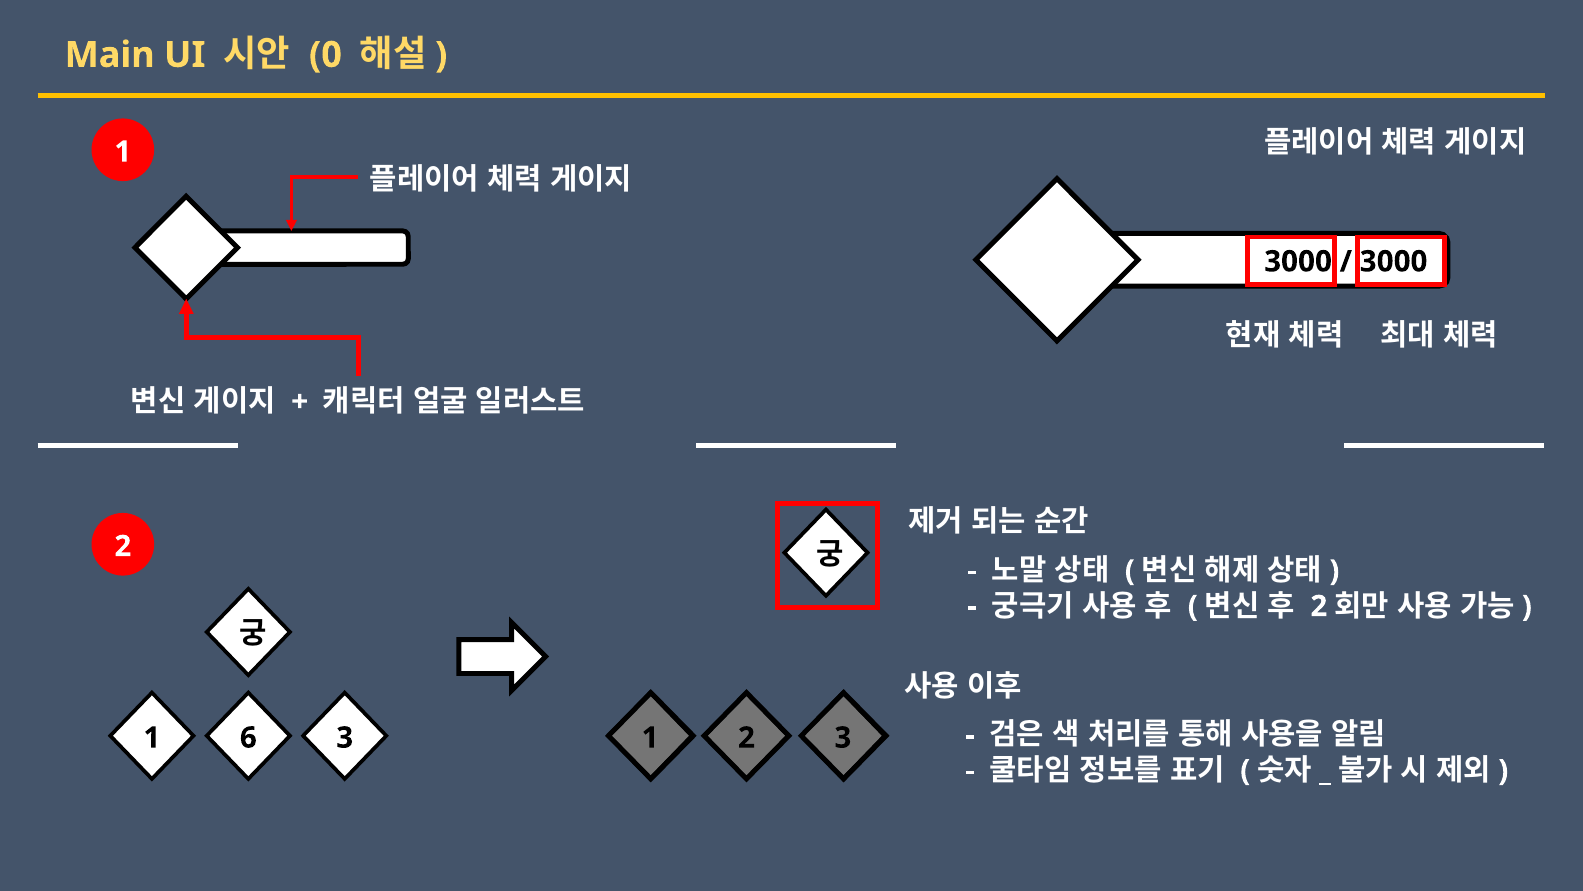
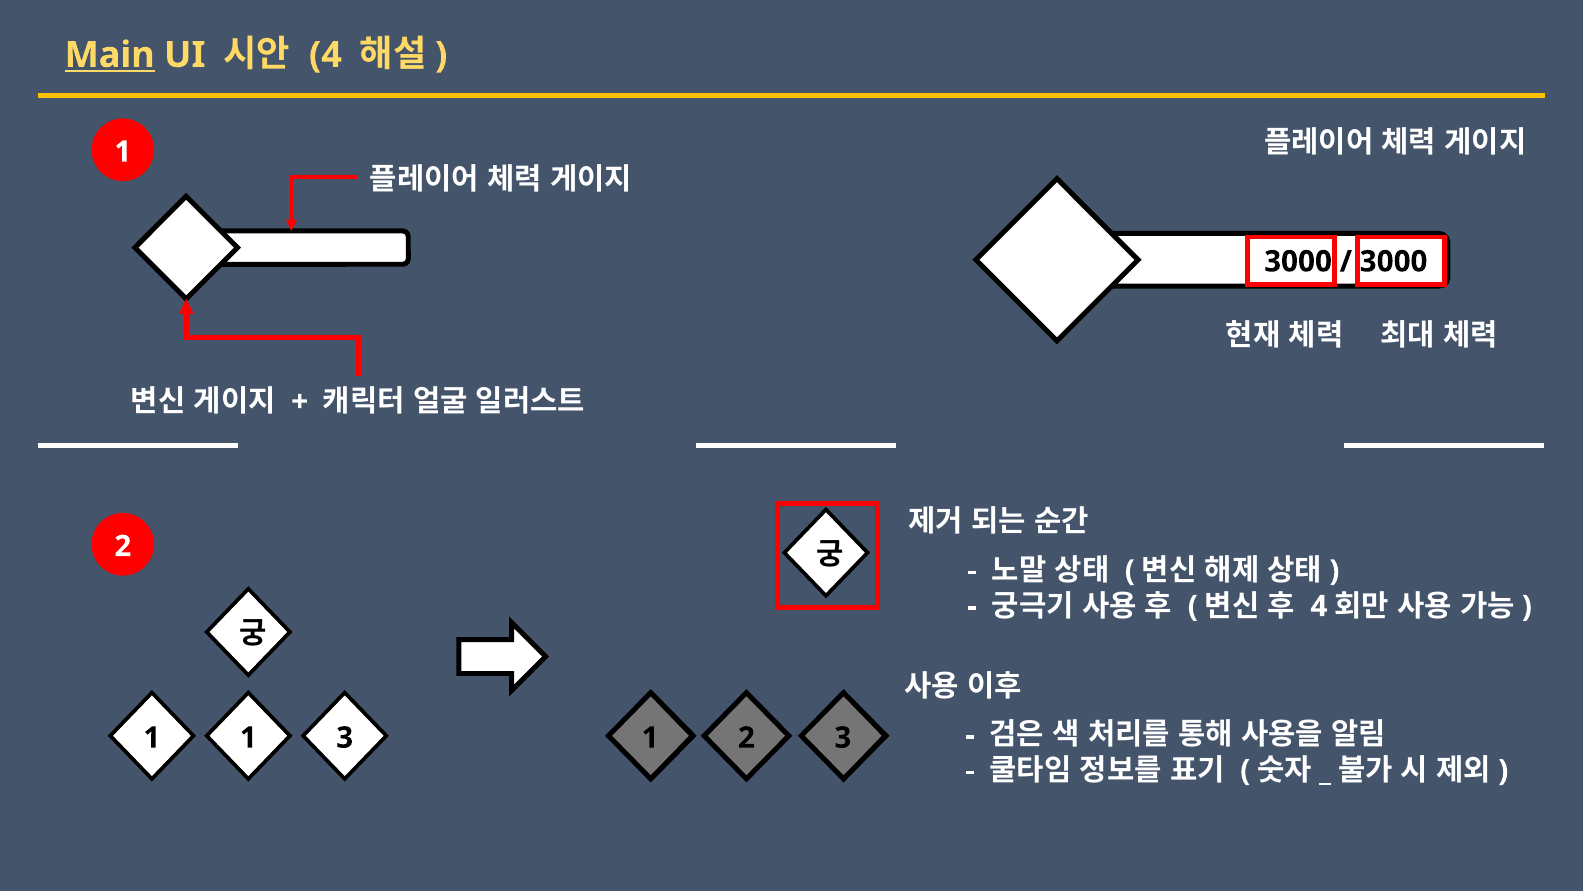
Main underline: none -> present
0 at (325, 55): 0 -> 4
2 at (1319, 606): 2 -> 4
1 6: 6 -> 1
